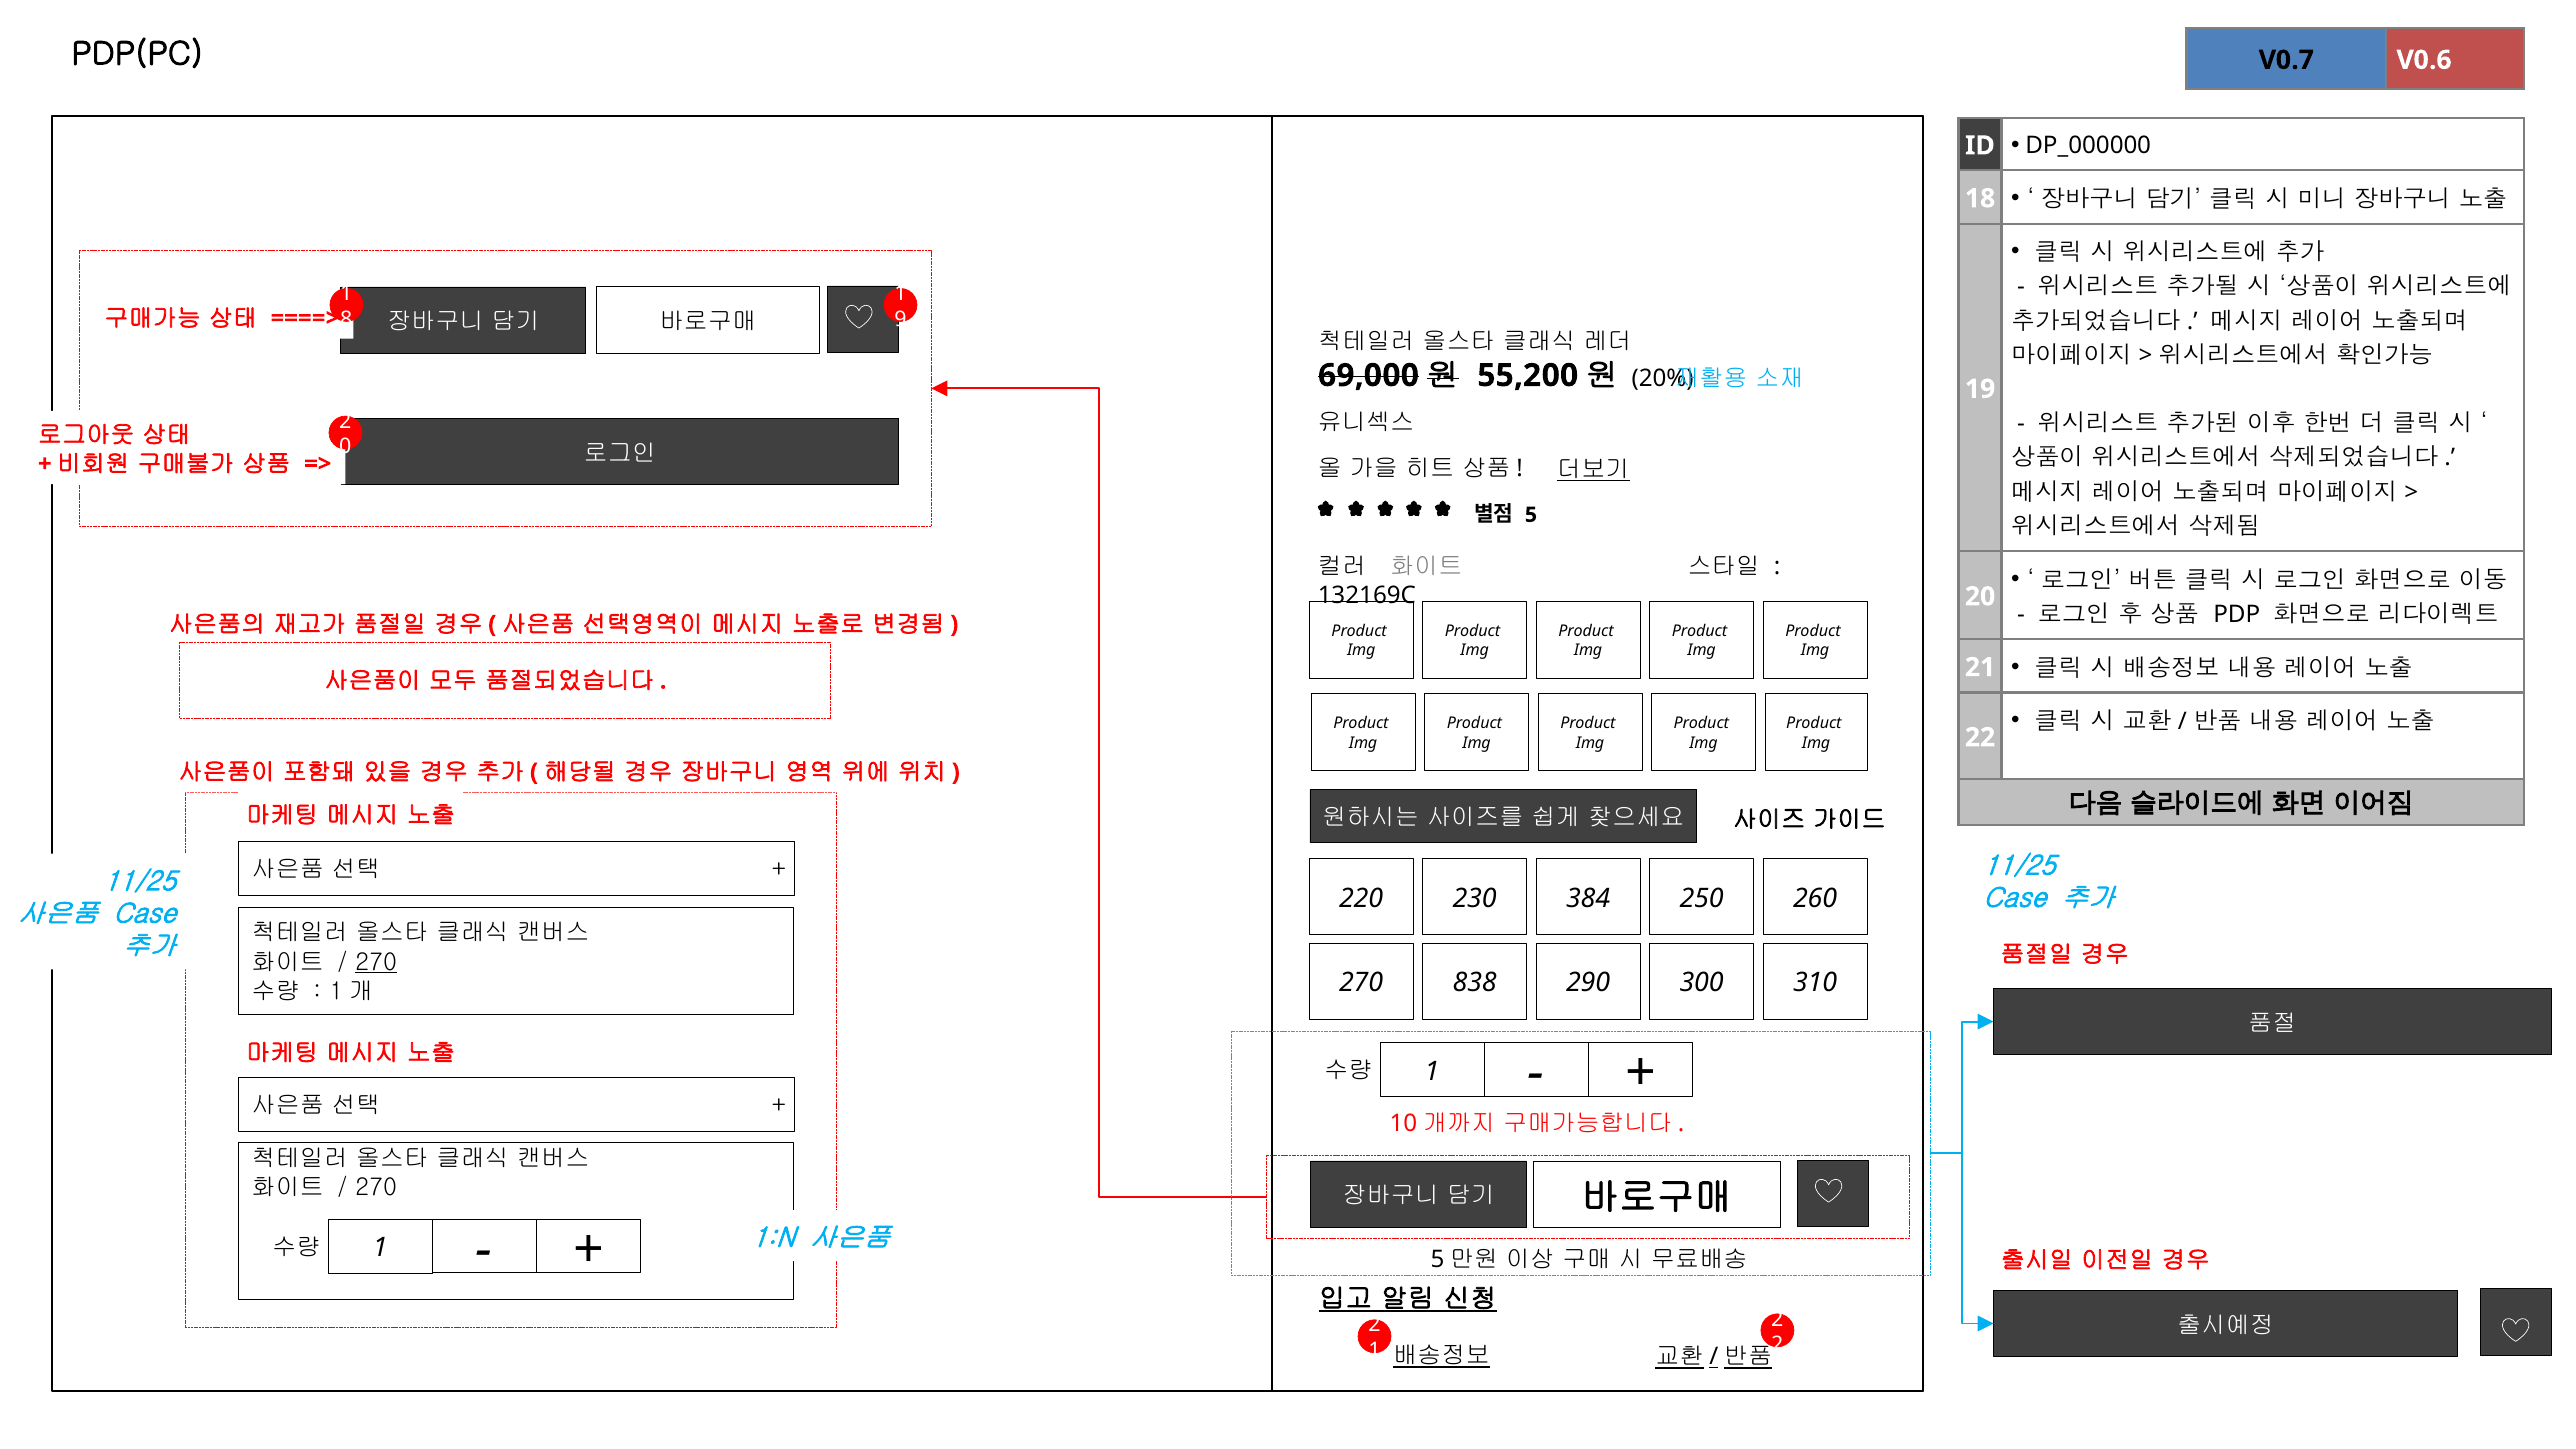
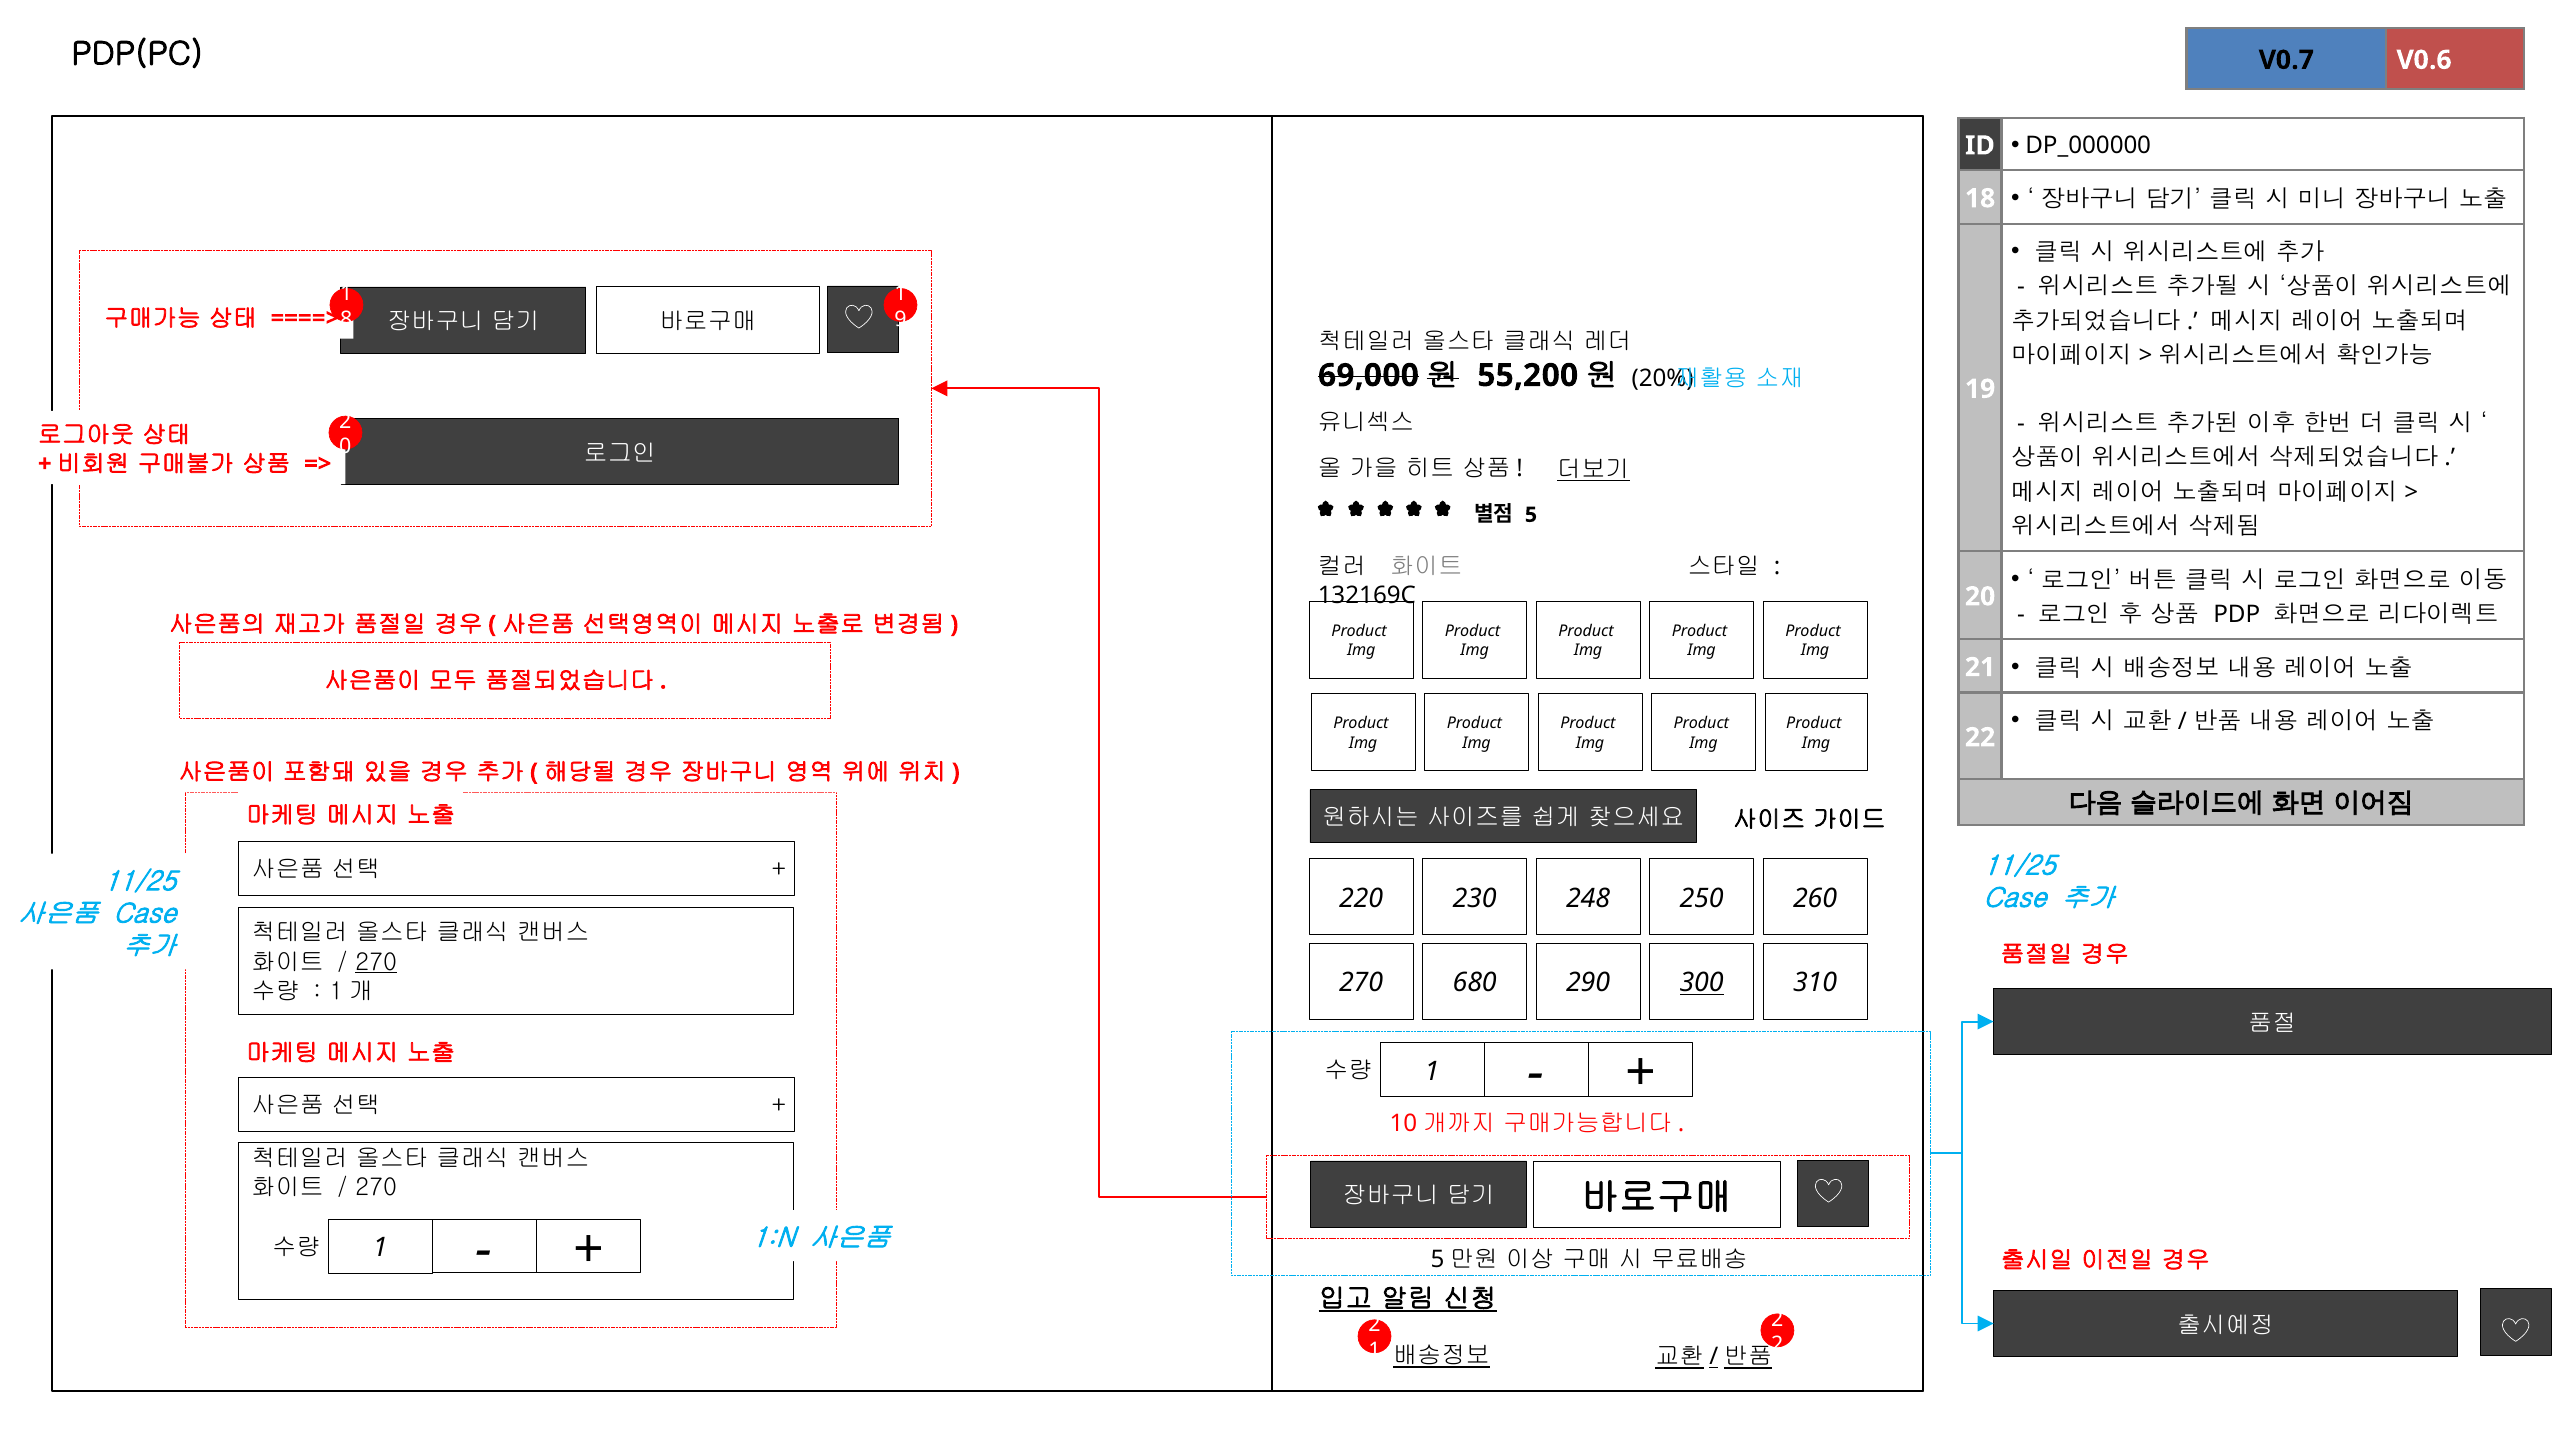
384: 384 -> 248
838: 838 -> 680
300 underline: none -> present
